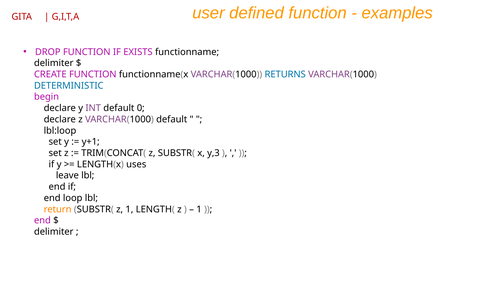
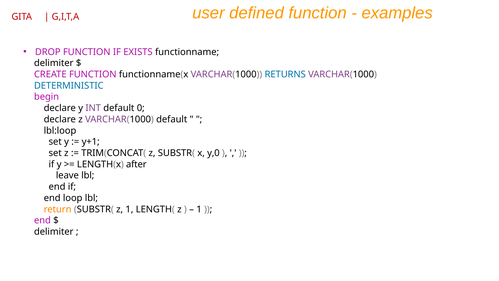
y,3: y,3 -> y,0
uses: uses -> after
